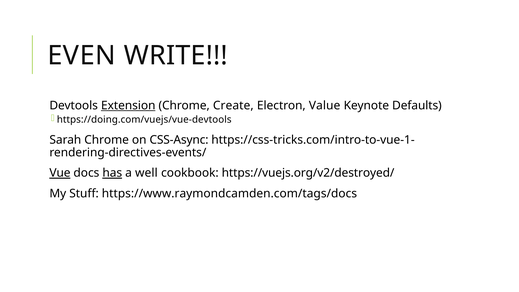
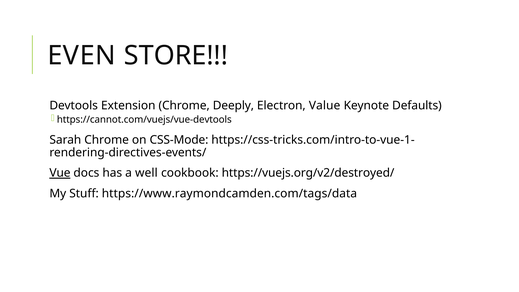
WRITE: WRITE -> STORE
Extension underline: present -> none
Create: Create -> Deeply
https://doing.com/vuejs/vue-devtools: https://doing.com/vuejs/vue-devtools -> https://cannot.com/vuejs/vue-devtools
CSS-Async: CSS-Async -> CSS-Mode
has underline: present -> none
https://www.raymondcamden.com/tags/docs: https://www.raymondcamden.com/tags/docs -> https://www.raymondcamden.com/tags/data
